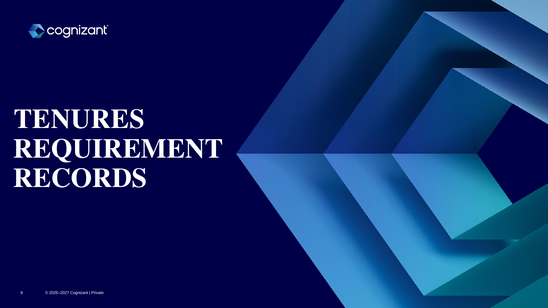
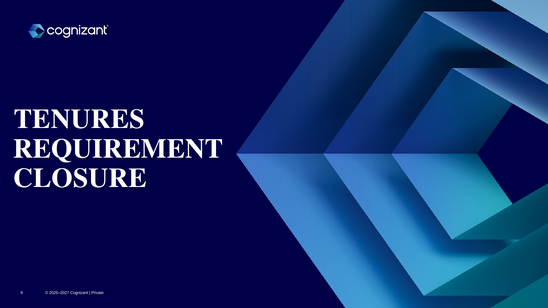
RECORDS: RECORDS -> CLOSURE
